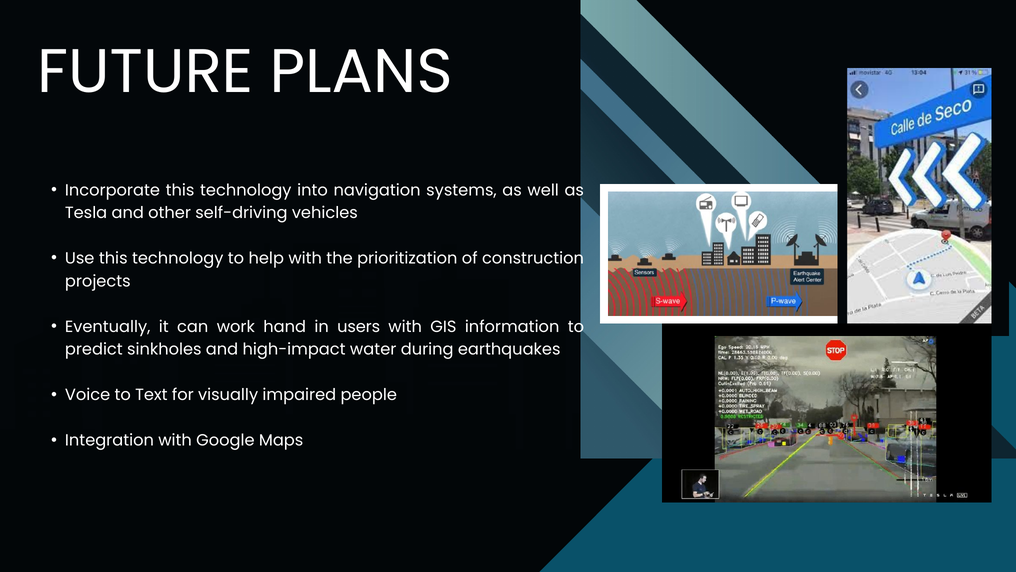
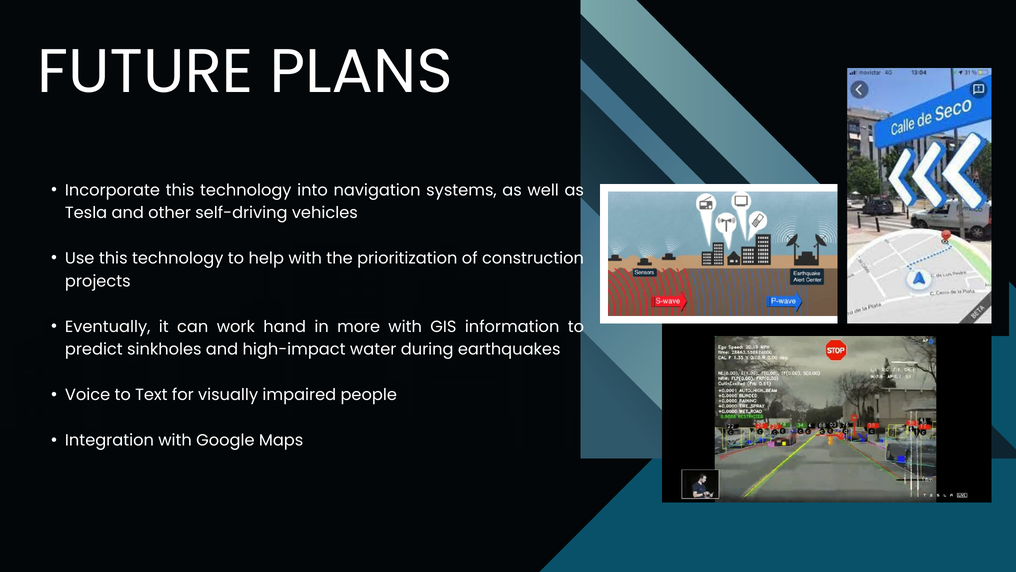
users: users -> more
